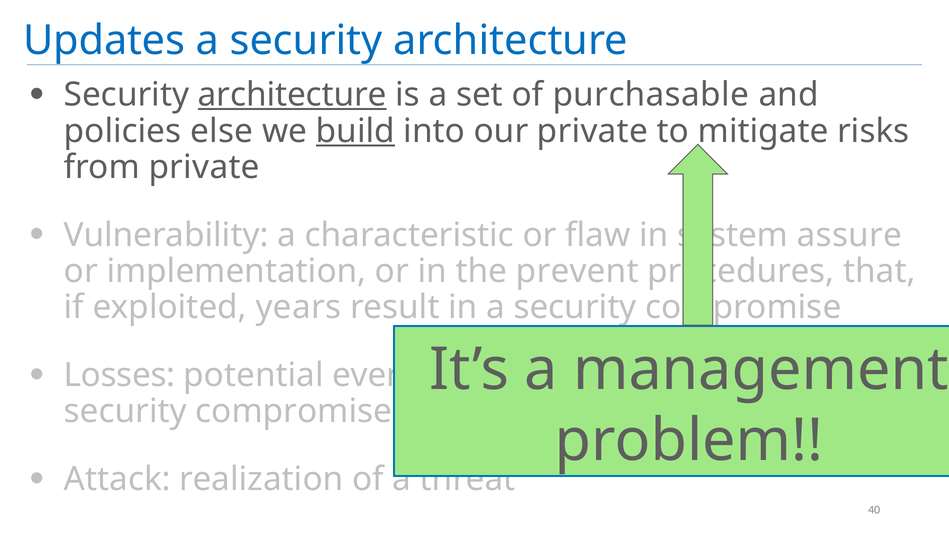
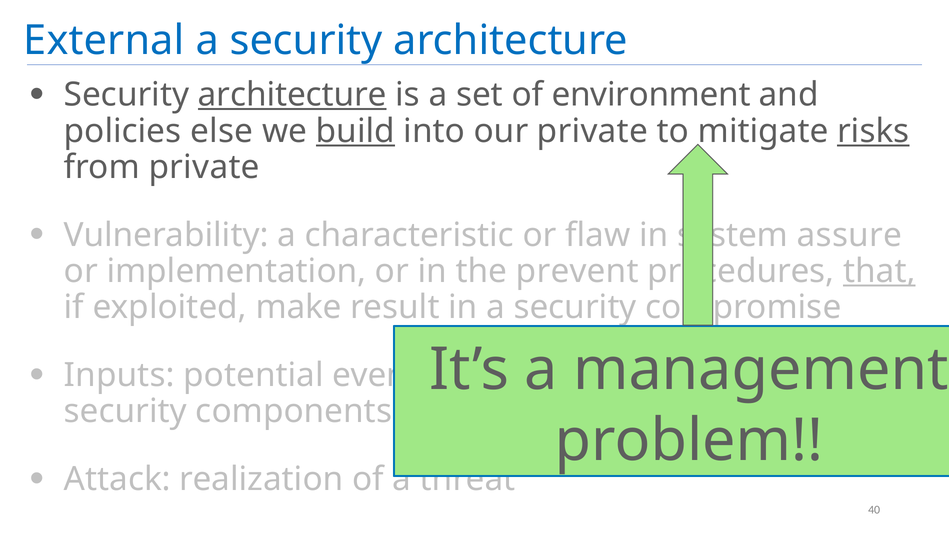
Updates: Updates -> External
purchasable: purchasable -> environment
risks underline: none -> present
that at (879, 271) underline: none -> present
years: years -> make
Losses: Losses -> Inputs
compromise at (294, 411): compromise -> components
